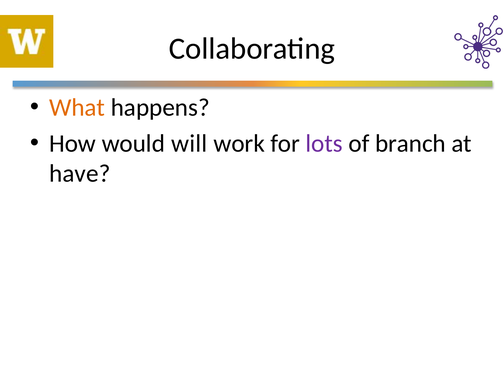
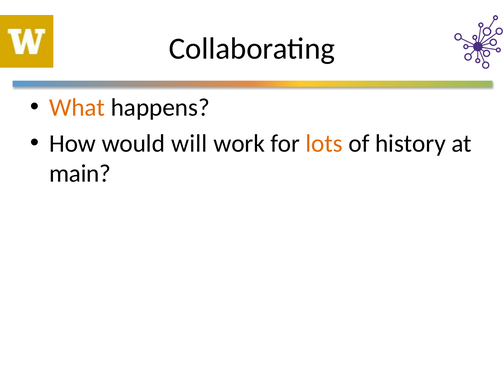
lots colour: purple -> orange
branch: branch -> history
have: have -> main
